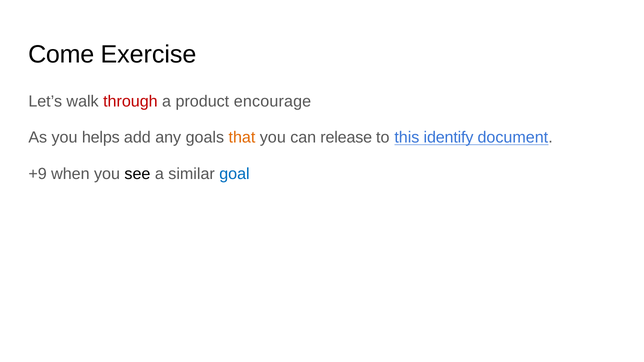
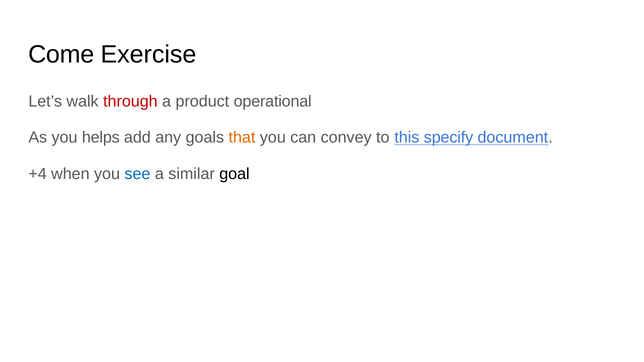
encourage: encourage -> operational
release: release -> convey
identify: identify -> specify
+9: +9 -> +4
see colour: black -> blue
goal colour: blue -> black
